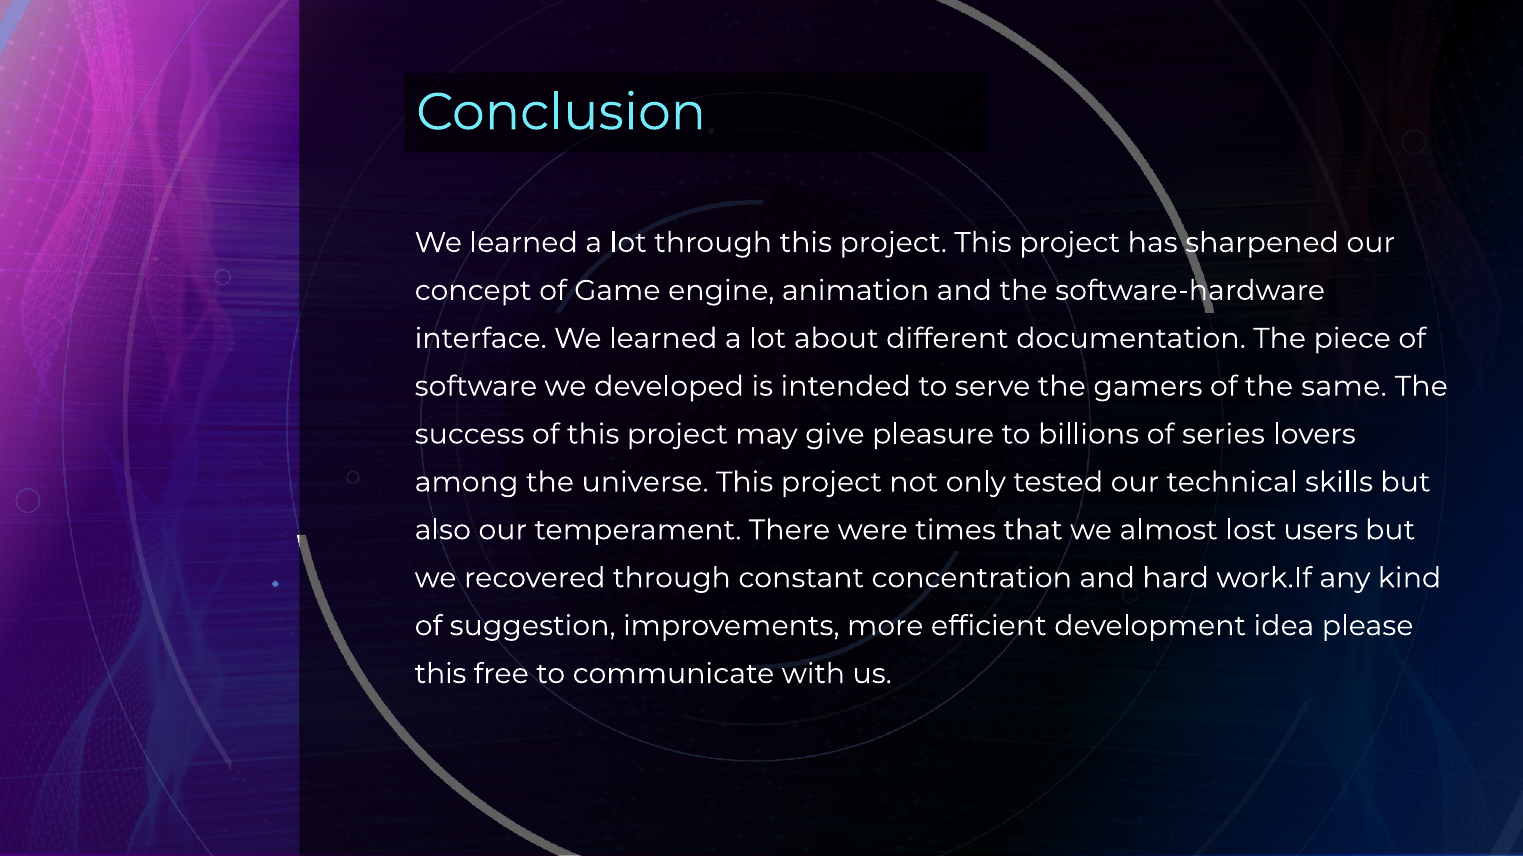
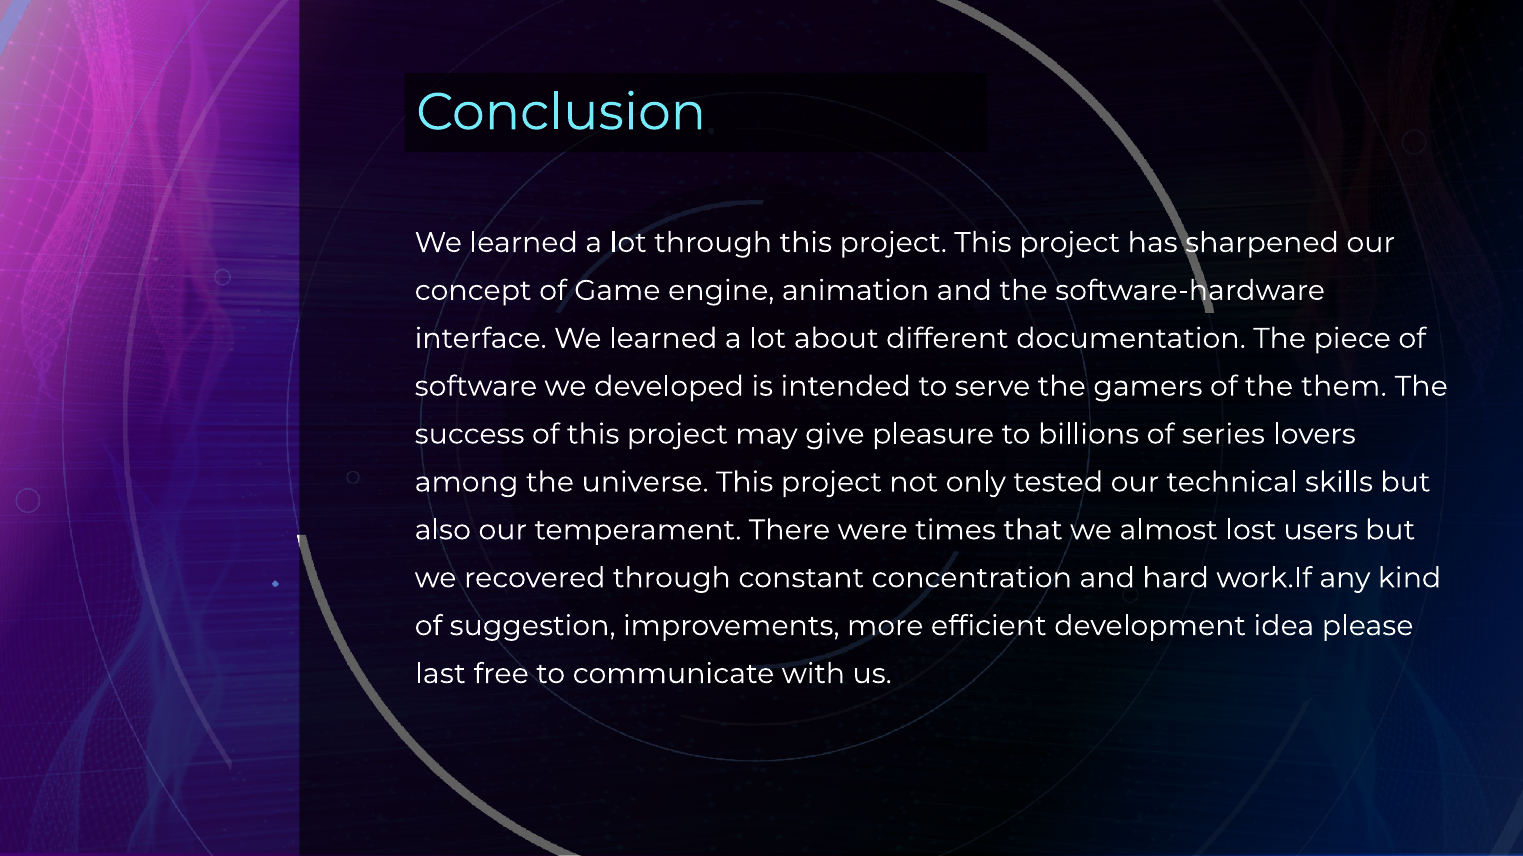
same: same -> them
this at (441, 674): this -> last
